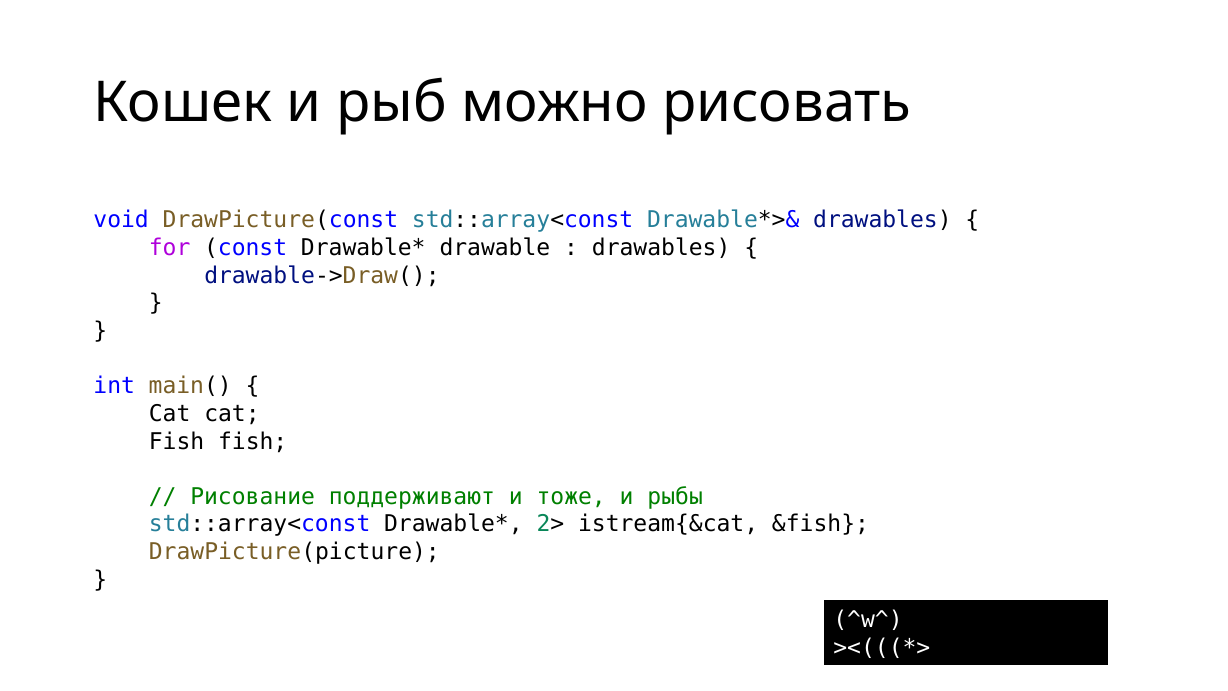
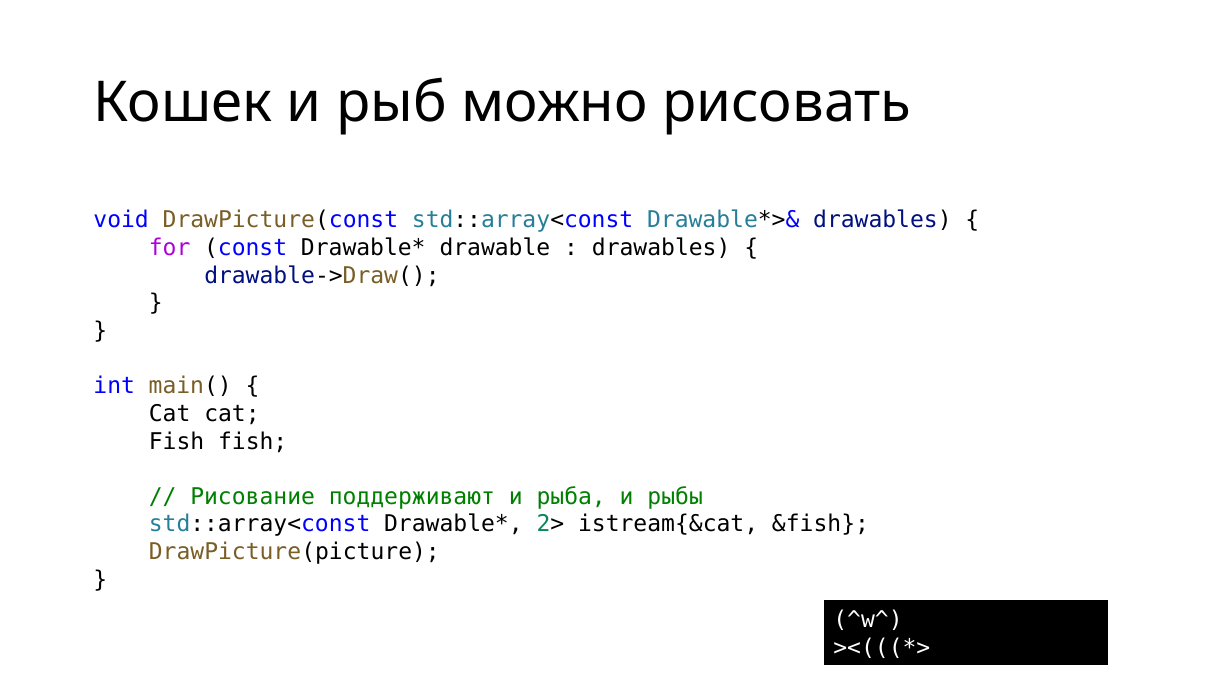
тоже: тоже -> рыба
